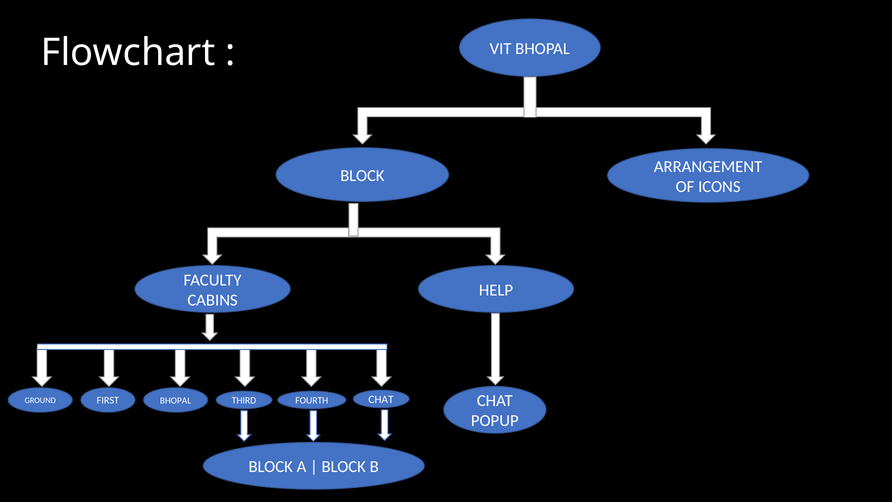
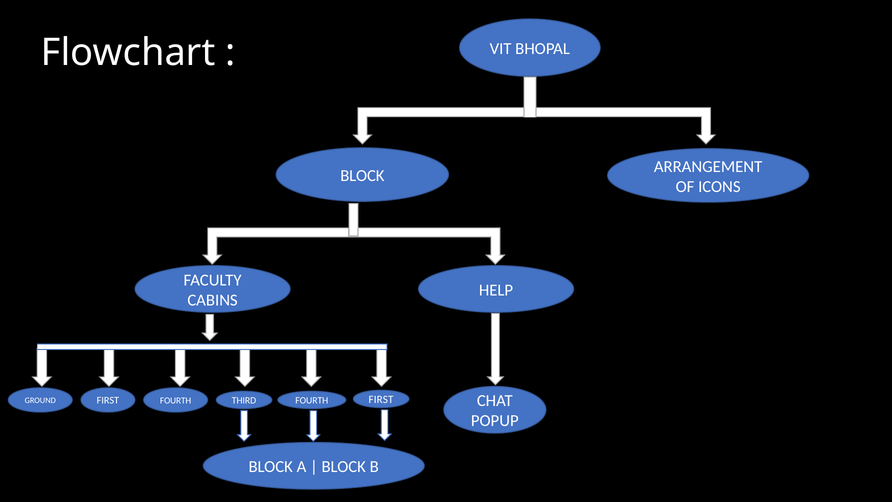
FIRST BHOPAL: BHOPAL -> FOURTH
FOURTH CHAT: CHAT -> FIRST
